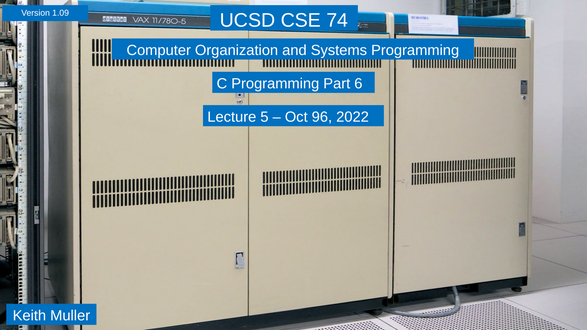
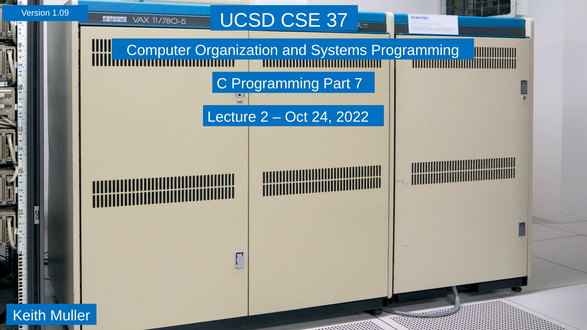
74: 74 -> 37
6: 6 -> 7
5: 5 -> 2
96: 96 -> 24
